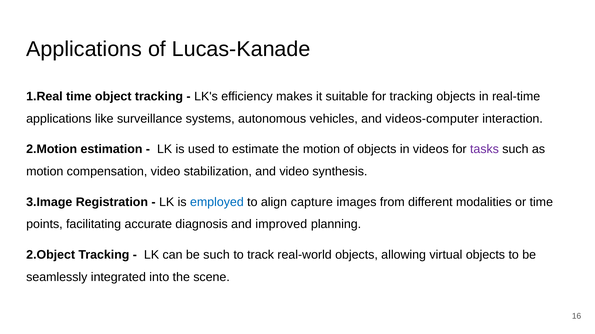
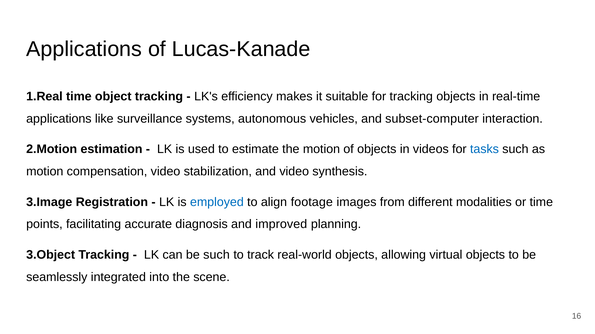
videos-computer: videos-computer -> subset-computer
tasks colour: purple -> blue
capture: capture -> footage
2.Object: 2.Object -> 3.Object
